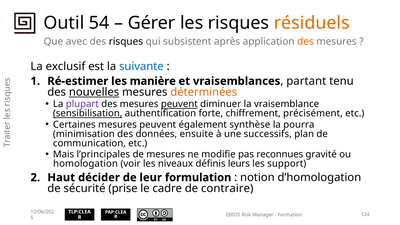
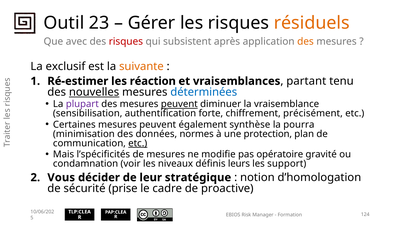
54: 54 -> 23
risques at (126, 42) colour: black -> red
suivante colour: blue -> orange
manière: manière -> réaction
déterminées colour: orange -> blue
sensibilisation underline: present -> none
ensuite: ensuite -> normes
successifs: successifs -> protection
etc at (138, 143) underline: none -> present
l’principales: l’principales -> l’spécificités
reconnues: reconnues -> opératoire
homologation: homologation -> condamnation
Haut: Haut -> Vous
formulation: formulation -> stratégique
contraire: contraire -> proactive
